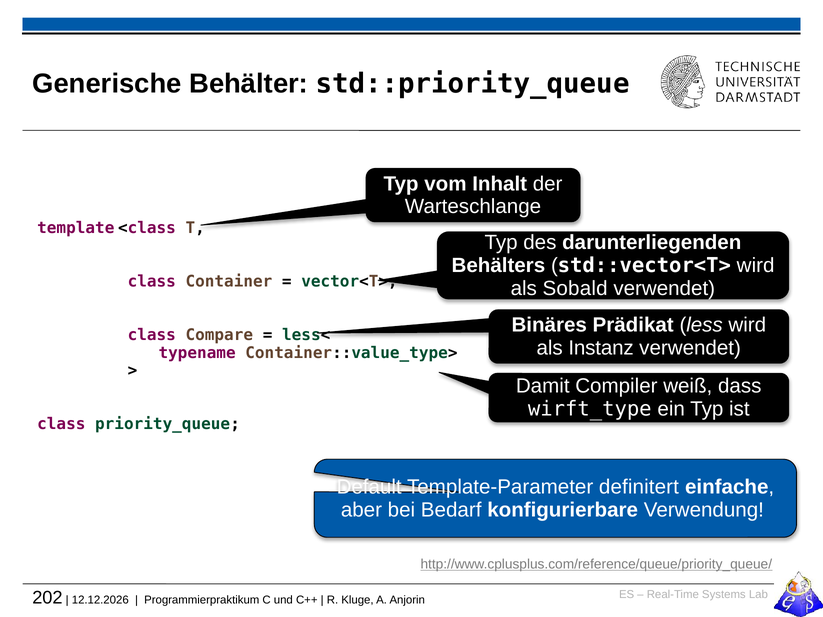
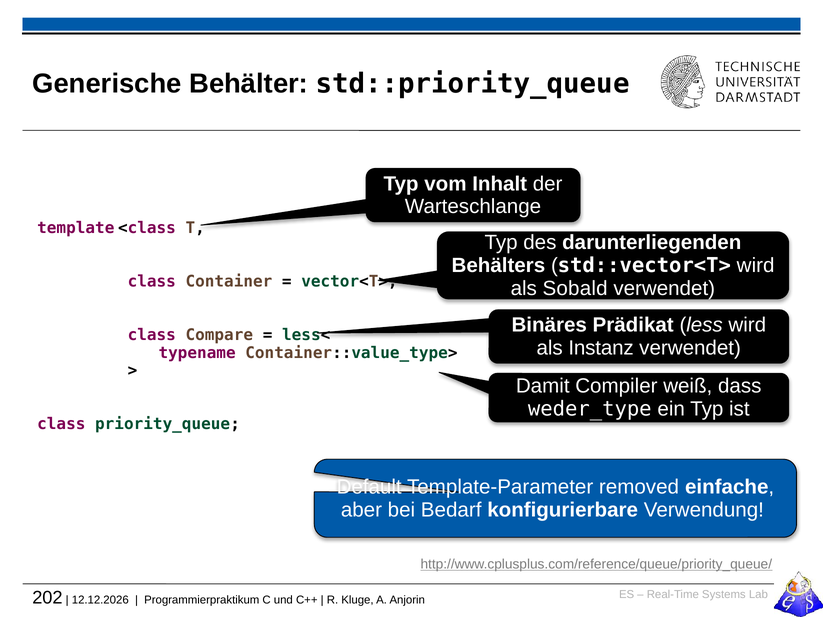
wirft_type: wirft_type -> weder_type
definitert: definitert -> removed
